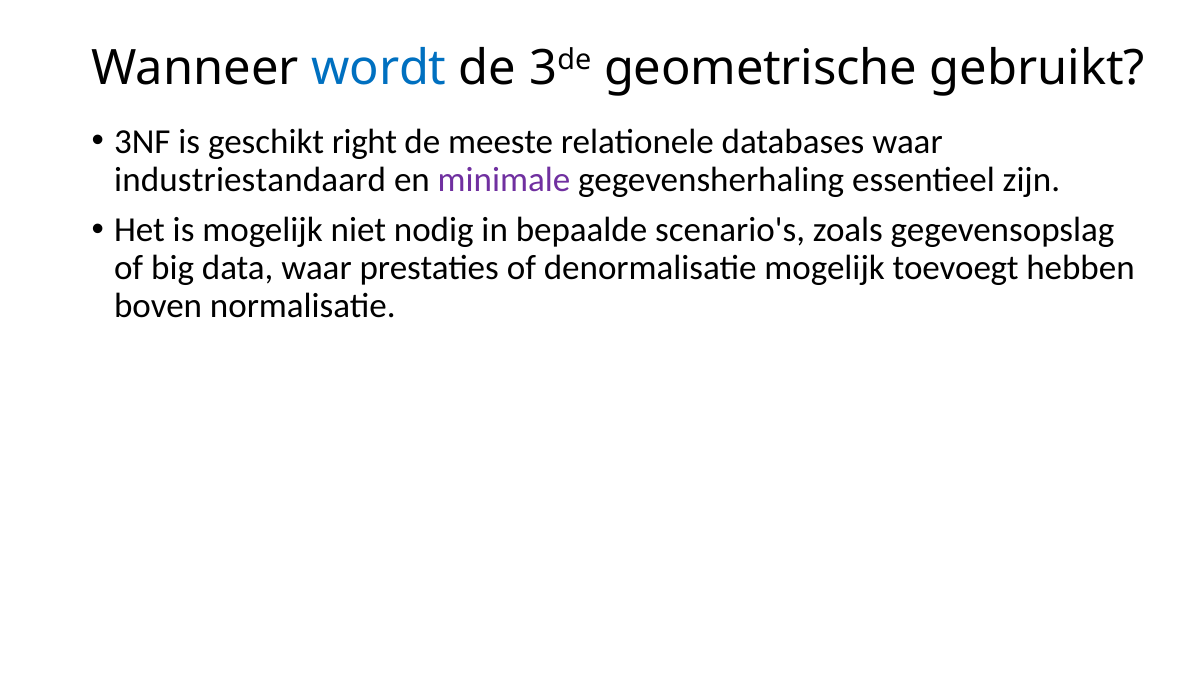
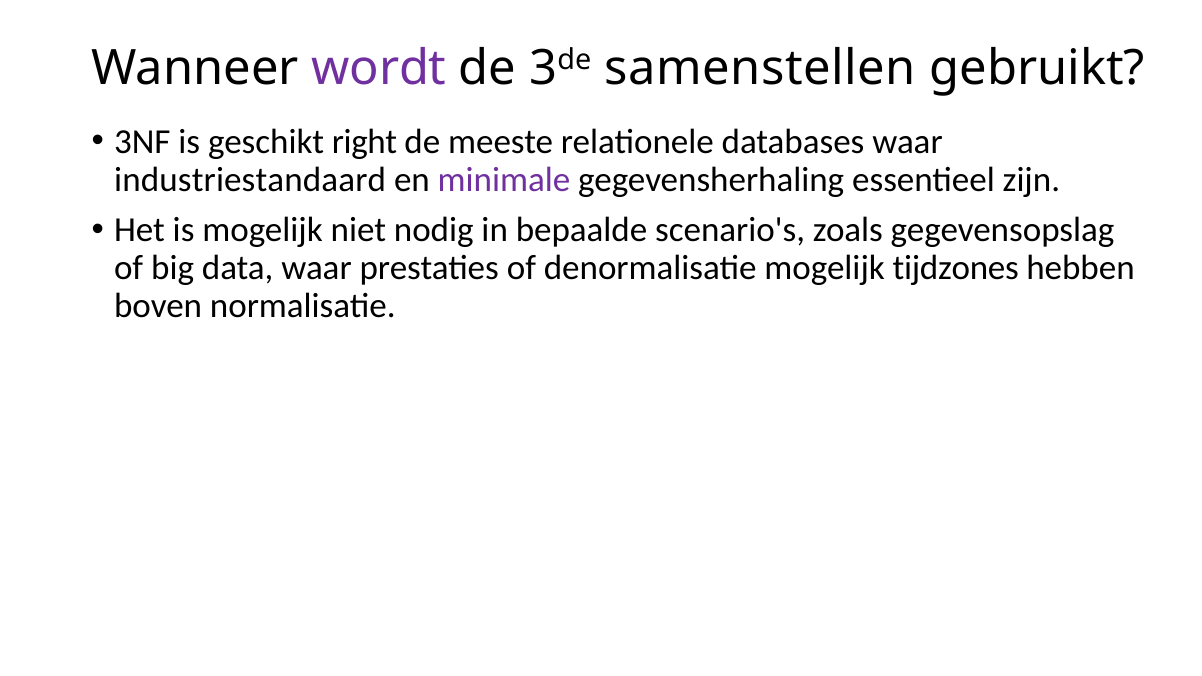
wordt colour: blue -> purple
geometrische: geometrische -> samenstellen
toevoegt: toevoegt -> tijdzones
